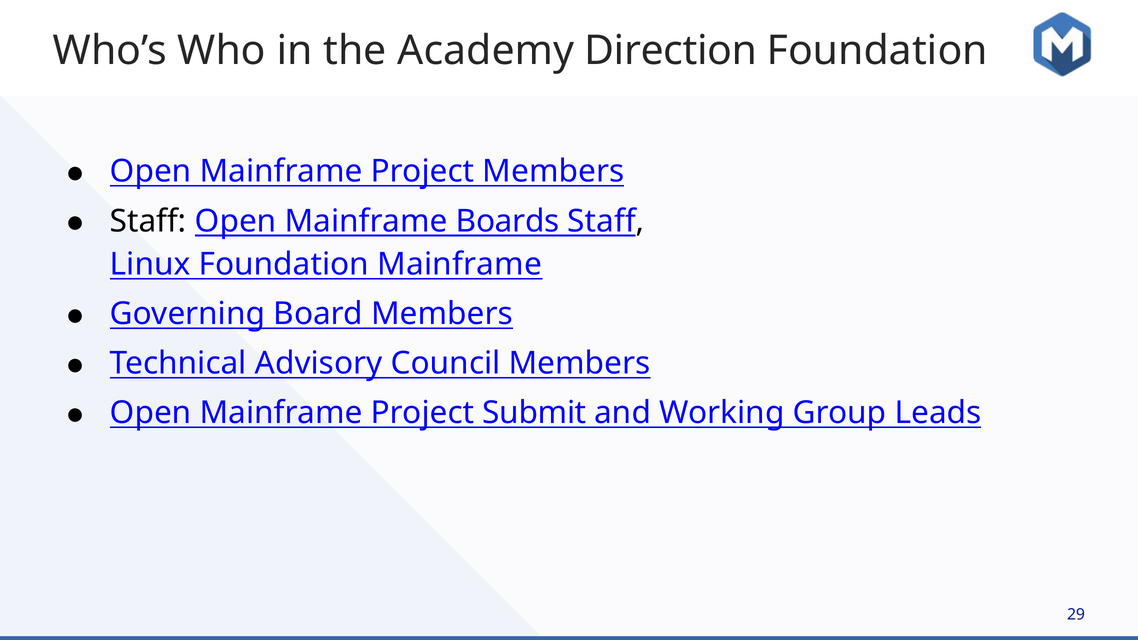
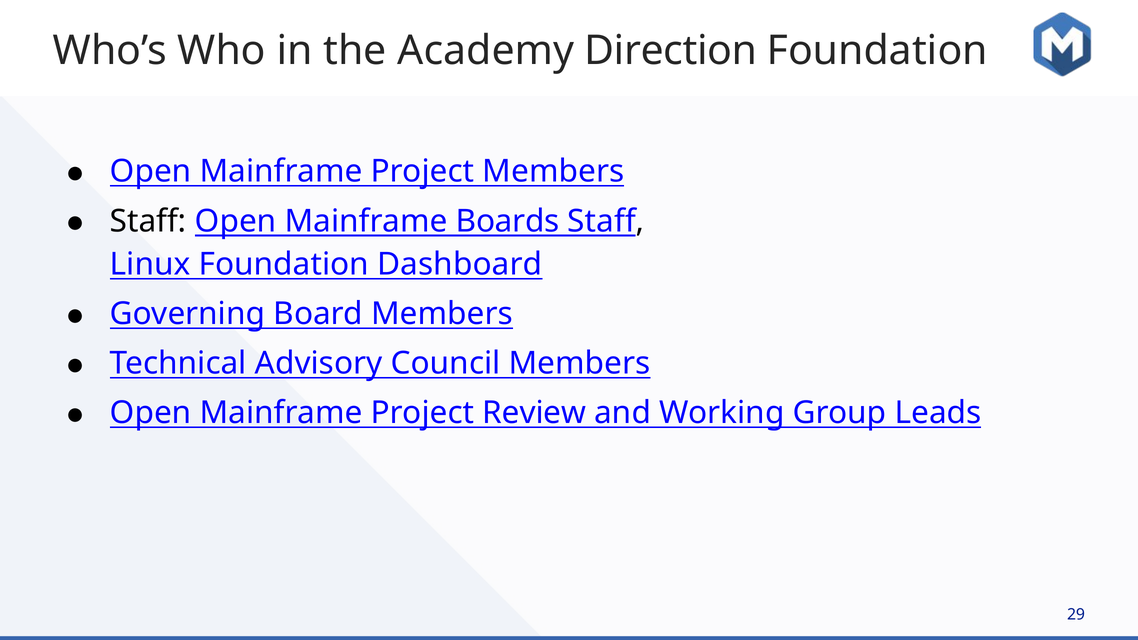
Foundation Mainframe: Mainframe -> Dashboard
Submit: Submit -> Review
